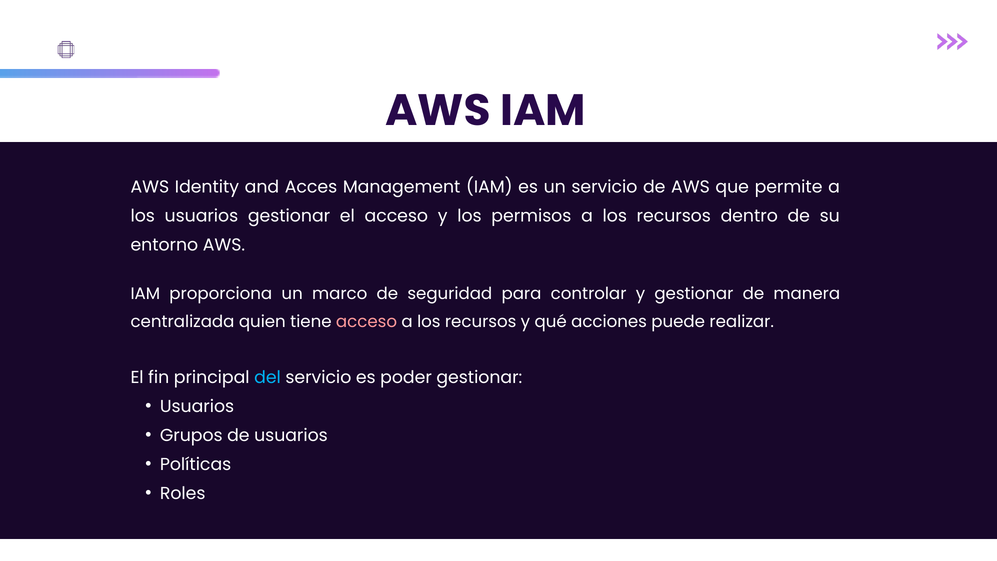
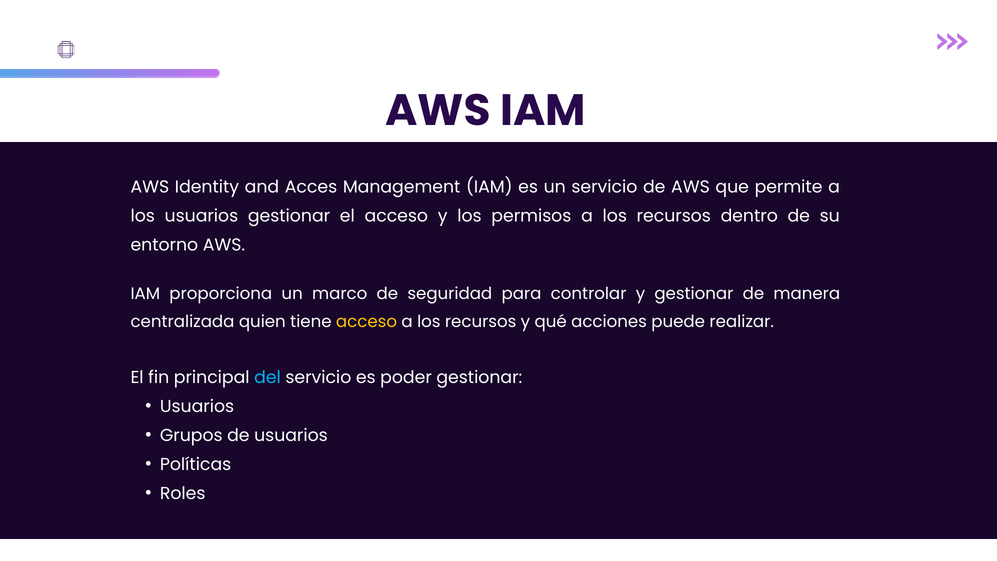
acceso at (367, 322) colour: pink -> yellow
